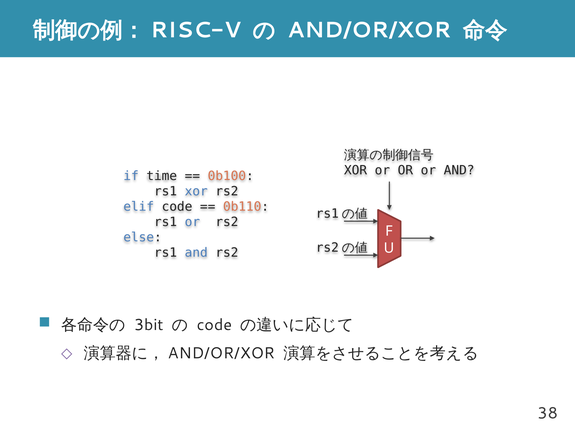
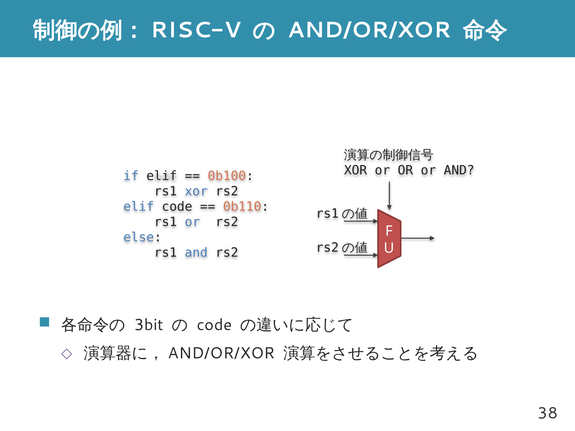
if time: time -> elif
